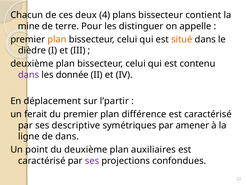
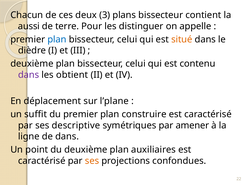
4: 4 -> 3
mine: mine -> aussi
plan at (57, 39) colour: orange -> blue
donnée: donnée -> obtient
l’partir: l’partir -> l’plane
ferait: ferait -> suffit
différence: différence -> construire
ses at (92, 161) colour: purple -> orange
